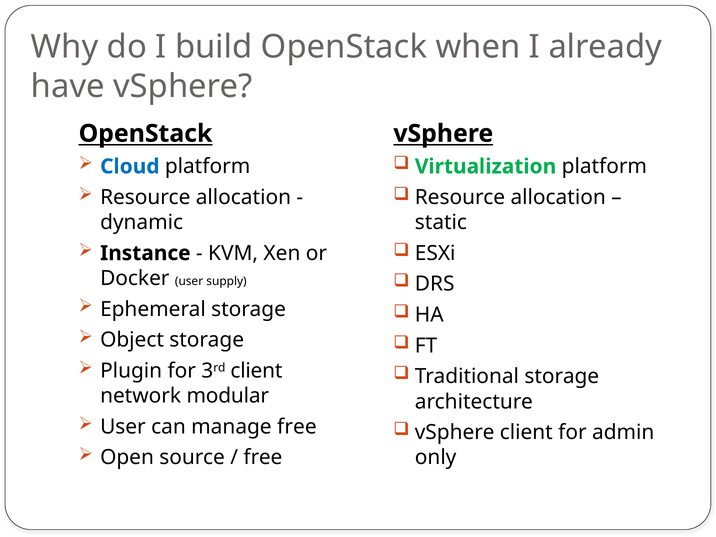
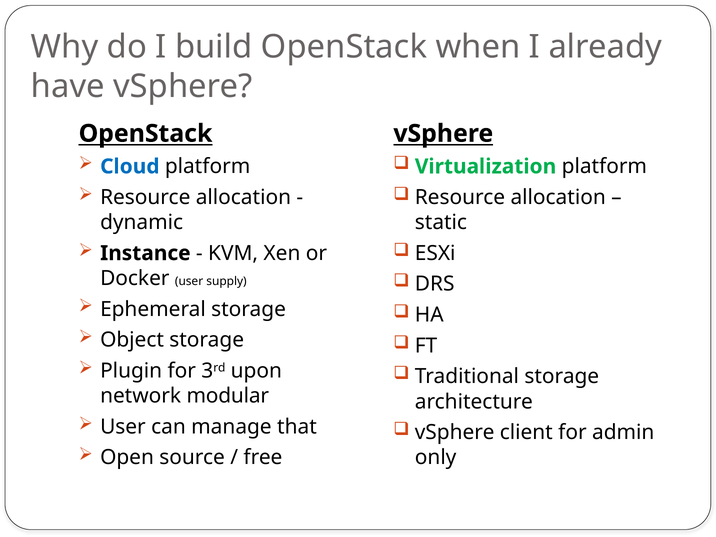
3rd client: client -> upon
manage free: free -> that
